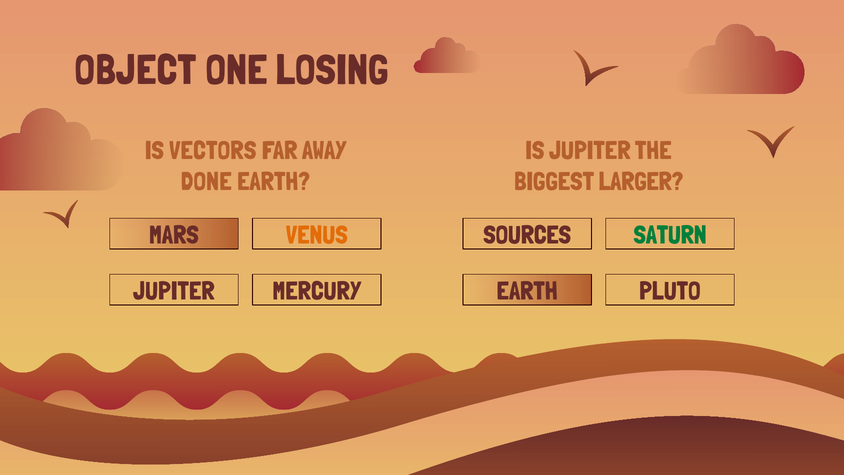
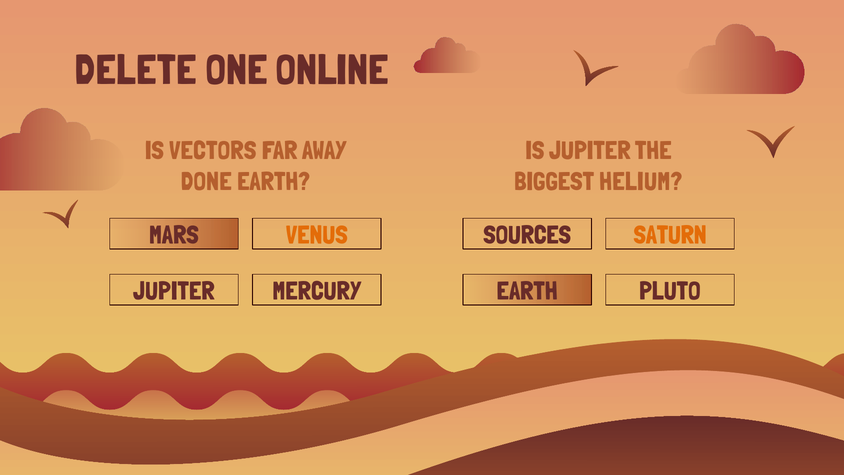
OBJECT: OBJECT -> DELETE
LOSING: LOSING -> ONLINE
LARGER: LARGER -> HELIUM
SATURN colour: green -> orange
